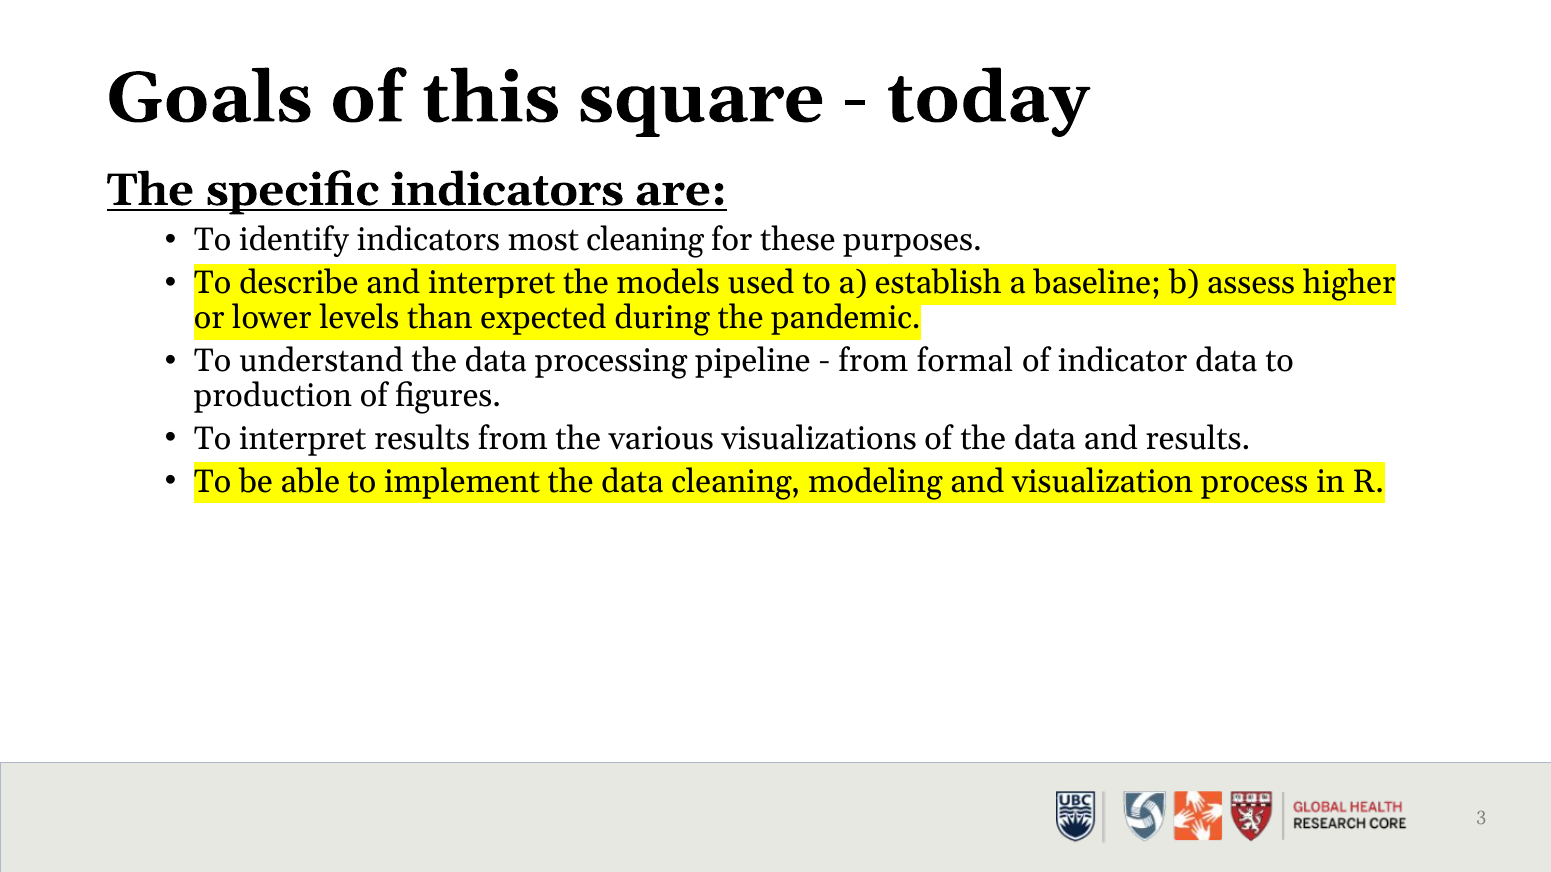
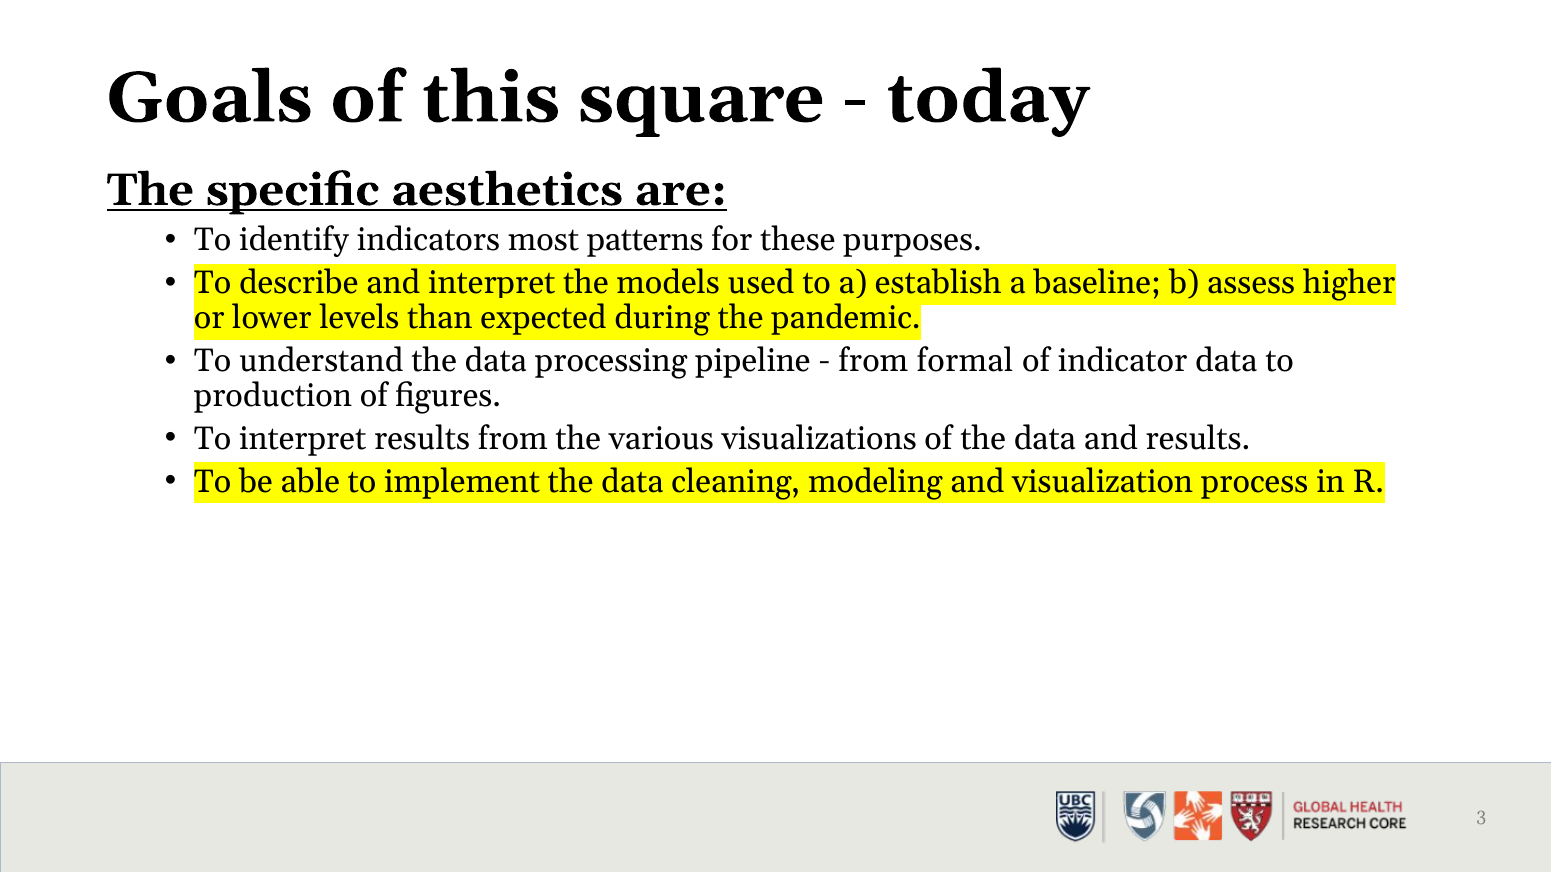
specific indicators: indicators -> aesthetics
most cleaning: cleaning -> patterns
